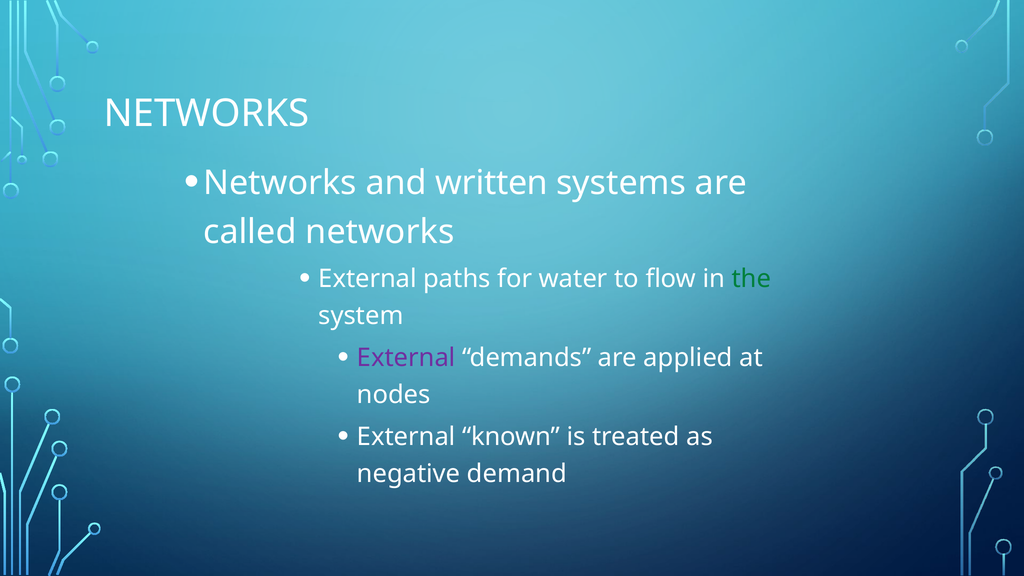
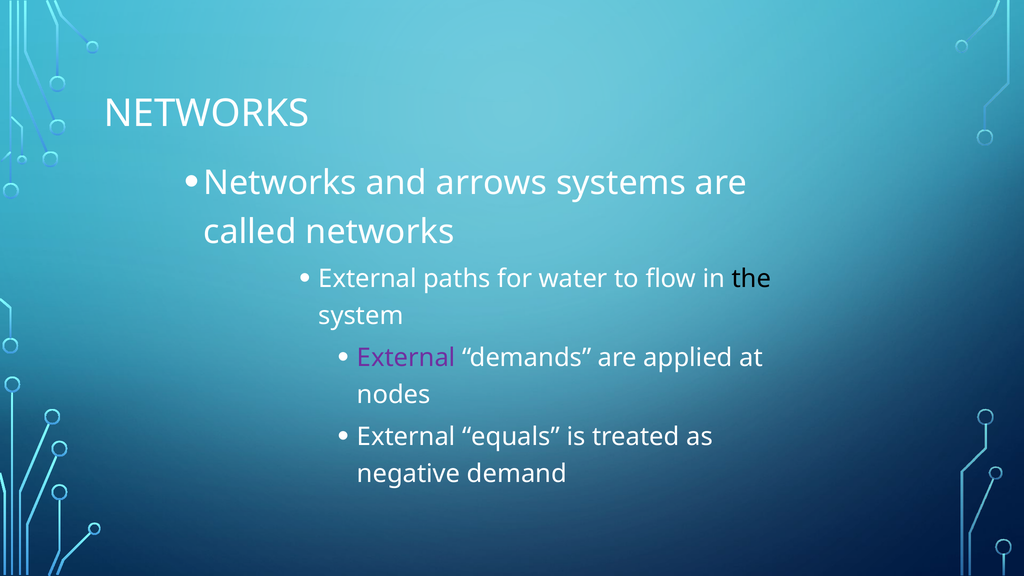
written: written -> arrows
the colour: green -> black
known: known -> equals
